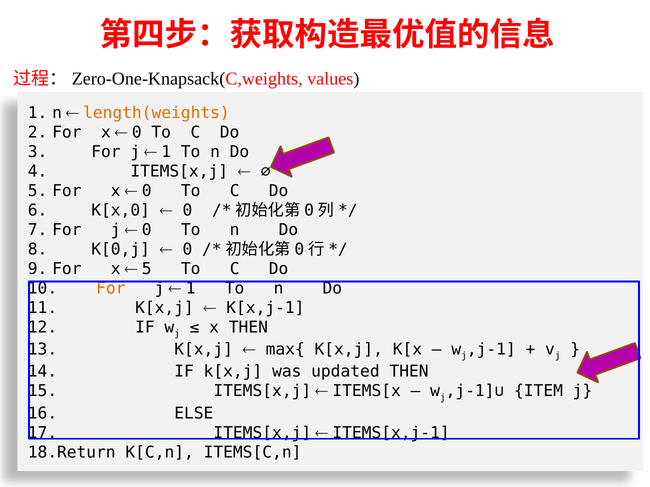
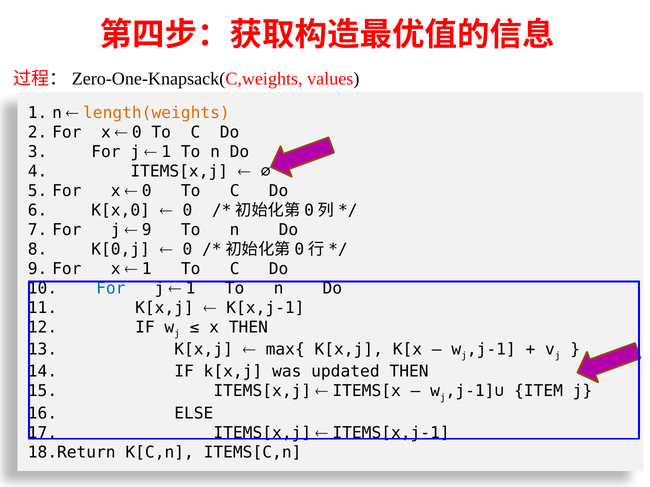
0 at (147, 230): 0 -> 9
5 at (147, 269): 5 -> 1
For at (111, 289) colour: orange -> blue
